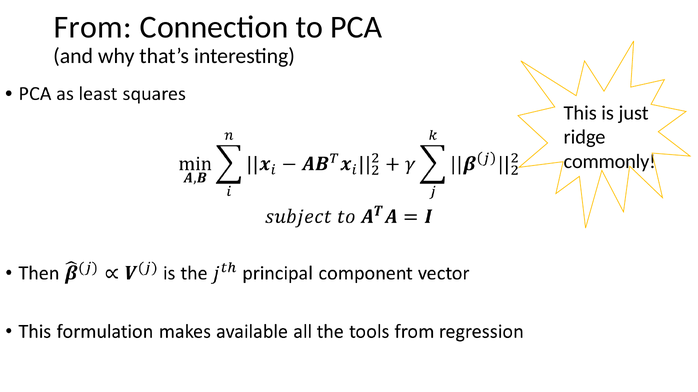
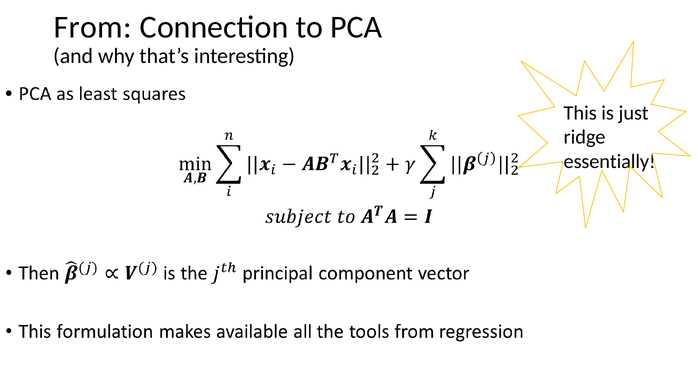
commonly: commonly -> essentially
